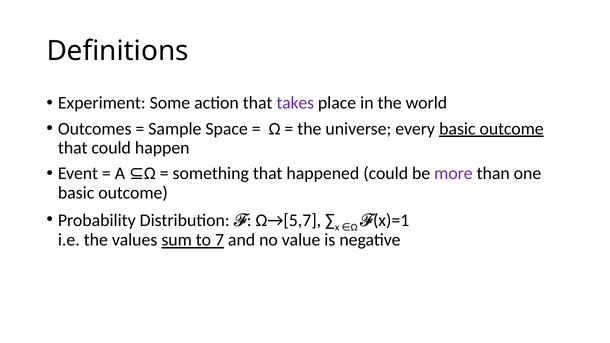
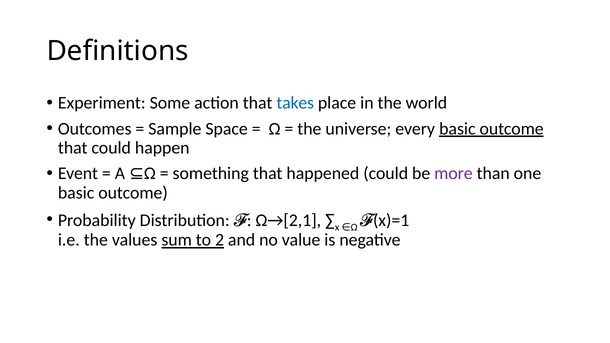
takes colour: purple -> blue
Ω→[5,7: Ω→[5,7 -> Ω→[2,1
7: 7 -> 2
